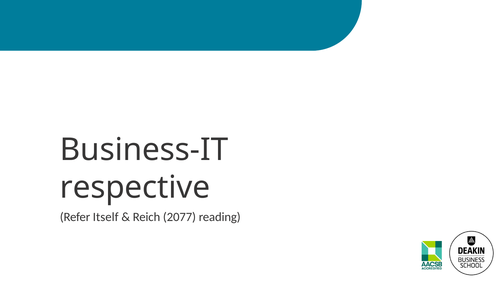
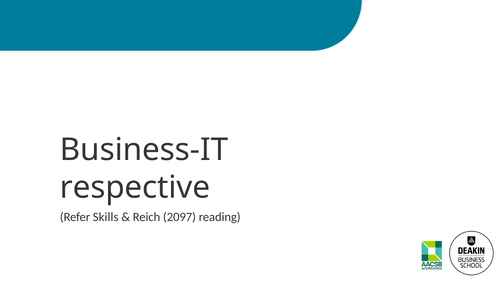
Itself: Itself -> Skills
2077: 2077 -> 2097
